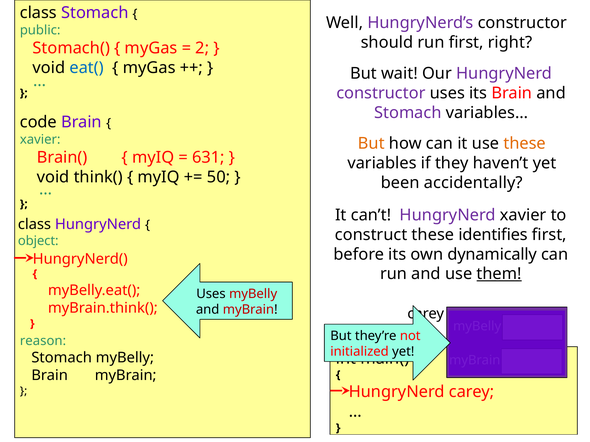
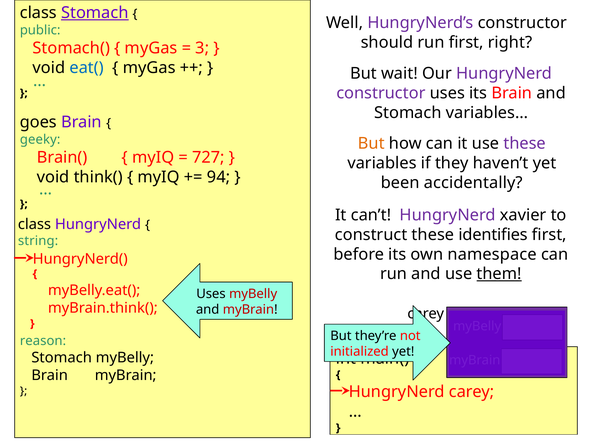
Stomach at (95, 13) underline: none -> present
2: 2 -> 3
Stomach at (408, 113) colour: purple -> black
code: code -> goes
xavier at (40, 140): xavier -> geeky
these at (525, 143) colour: orange -> purple
631: 631 -> 727
50: 50 -> 94
object: object -> string
dynamically: dynamically -> namespace
